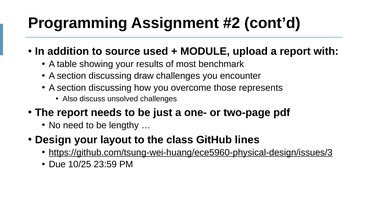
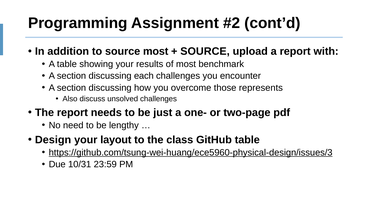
source used: used -> most
MODULE at (205, 51): MODULE -> SOURCE
draw: draw -> each
GitHub lines: lines -> table
10/25: 10/25 -> 10/31
